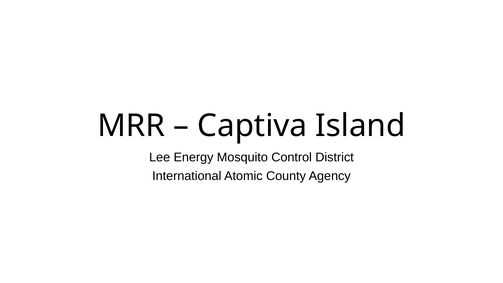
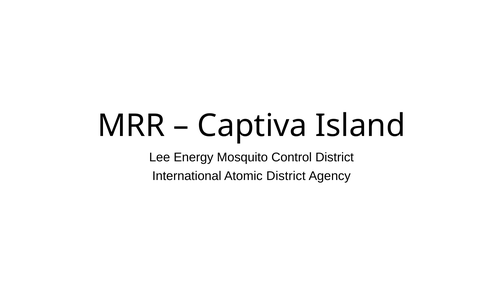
Atomic County: County -> District
